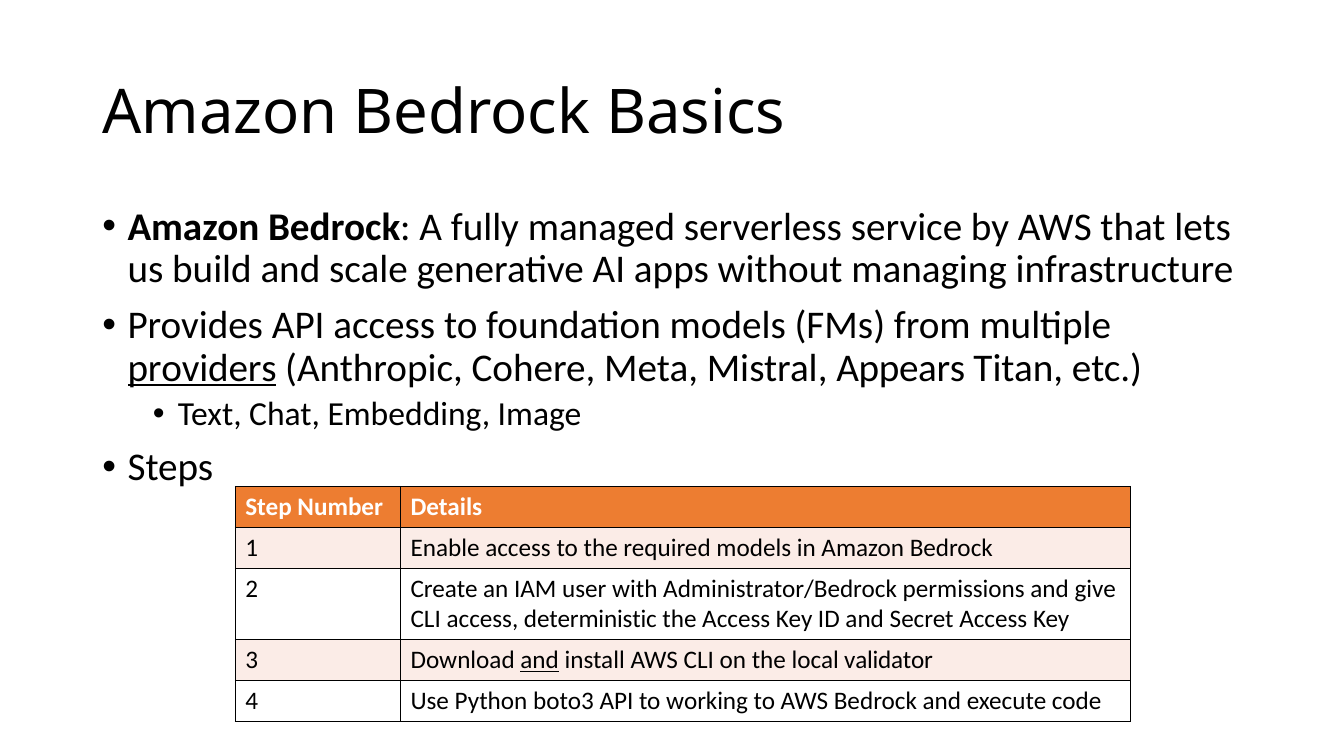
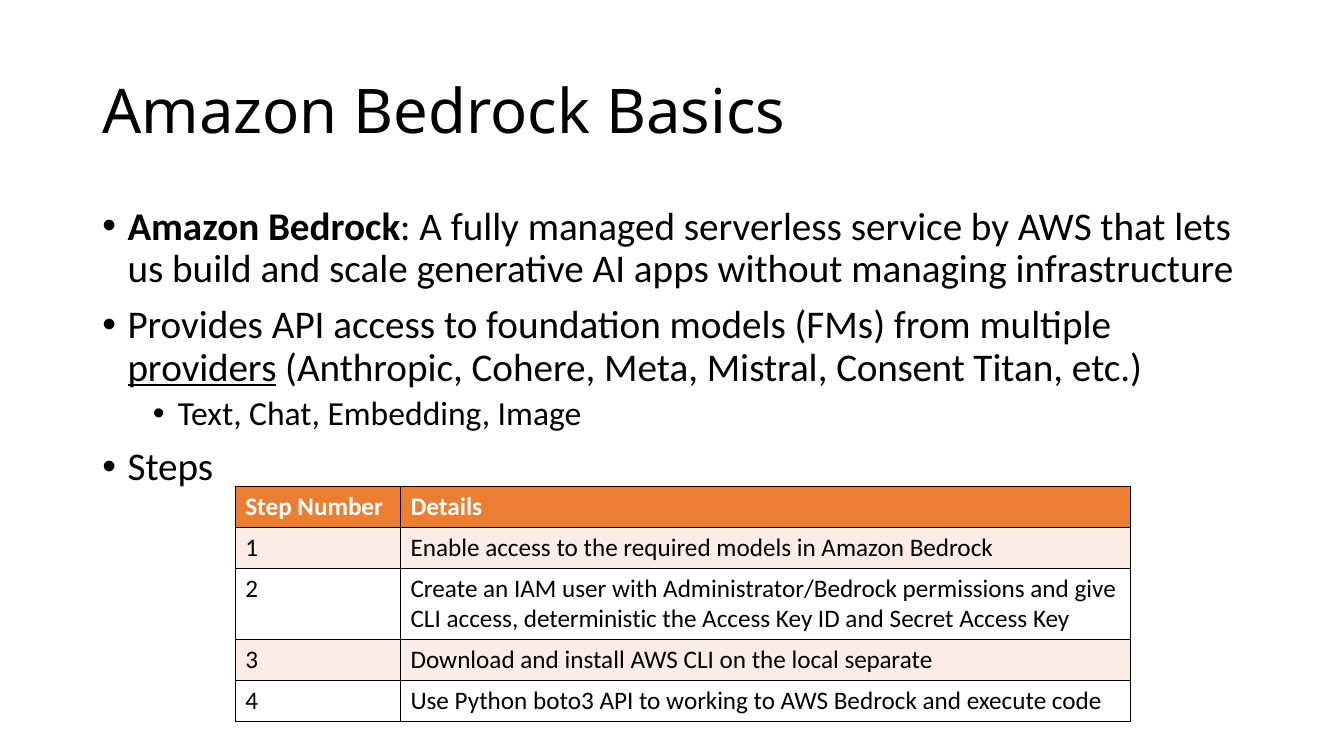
Appears: Appears -> Consent
and at (540, 660) underline: present -> none
validator: validator -> separate
